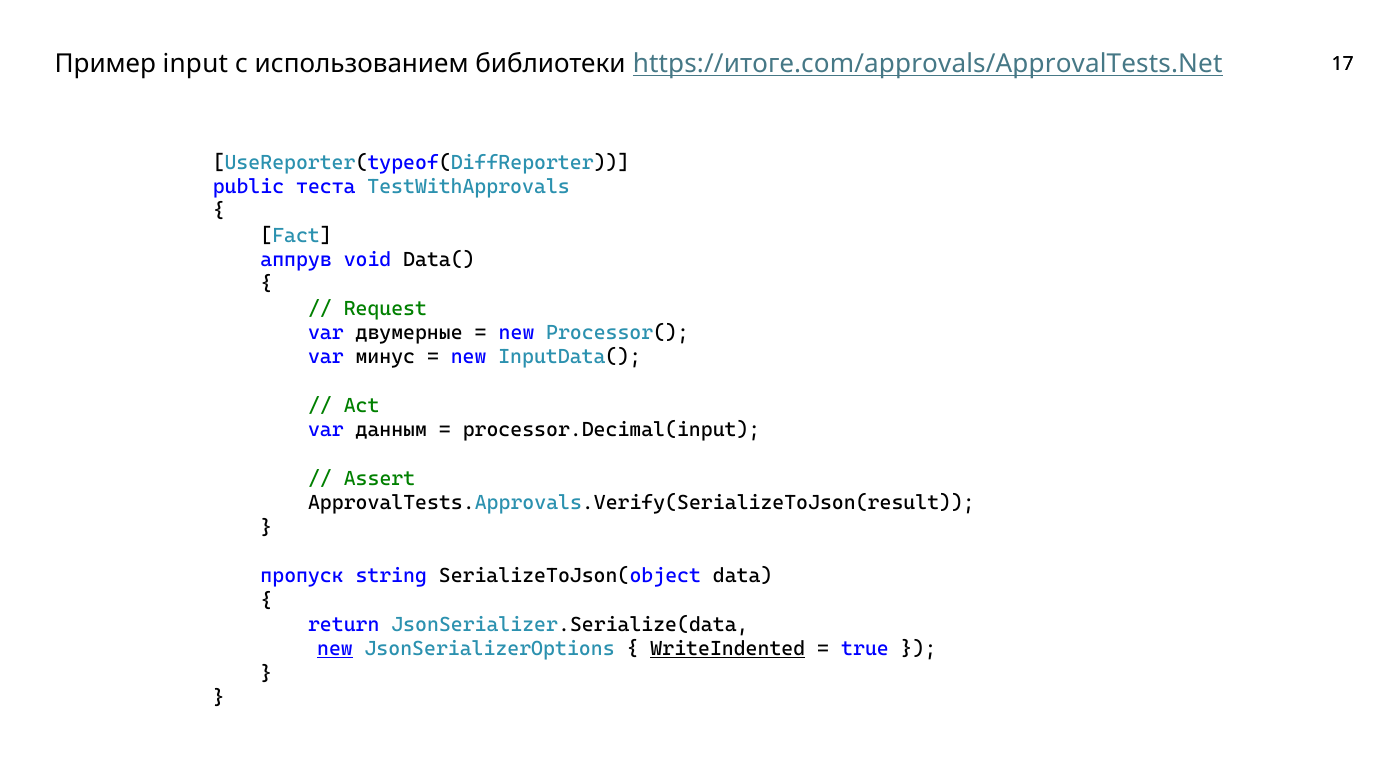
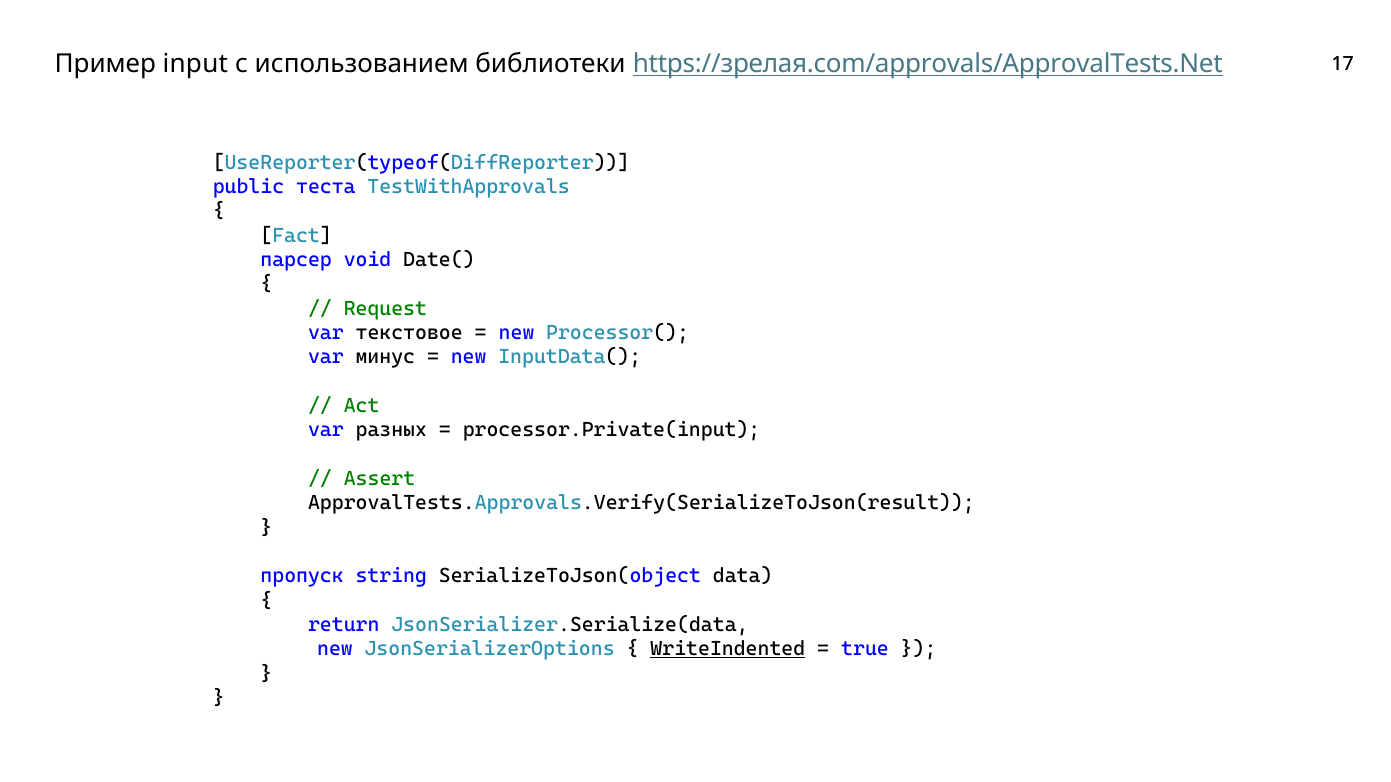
https://итоге.com/approvals/ApprovalTests.Net: https://итоге.com/approvals/ApprovalTests.Net -> https://зрелая.com/approvals/ApprovalTests.Net
аппрув: аппрув -> парсер
Data(: Data( -> Date(
двумерные: двумерные -> текстовое
данным: данным -> разных
processor.Decimal(input: processor.Decimal(input -> processor.Private(input
new at (335, 650) underline: present -> none
